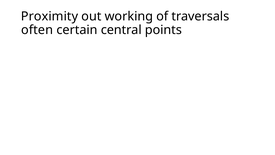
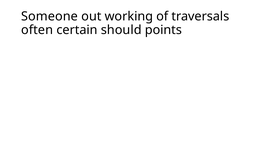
Proximity: Proximity -> Someone
central: central -> should
